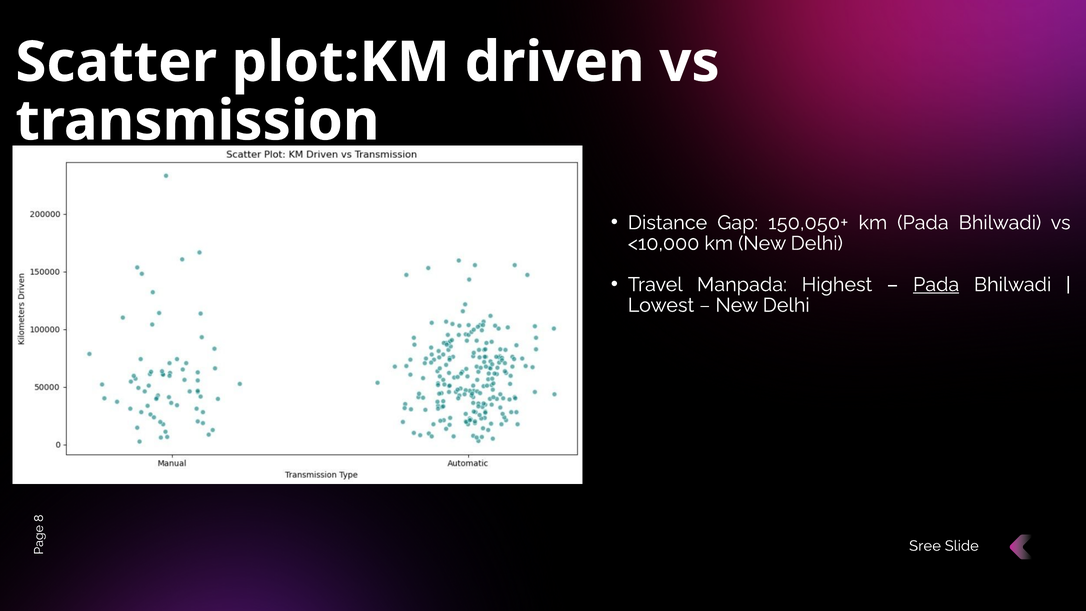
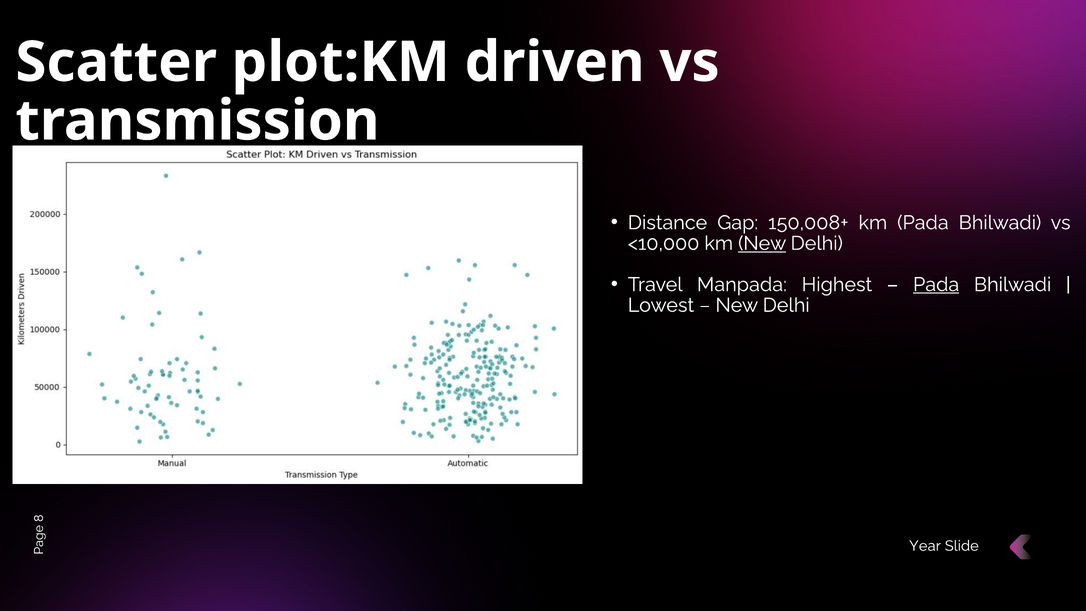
150,050+: 150,050+ -> 150,008+
New at (762, 243) underline: none -> present
Sree: Sree -> Year
